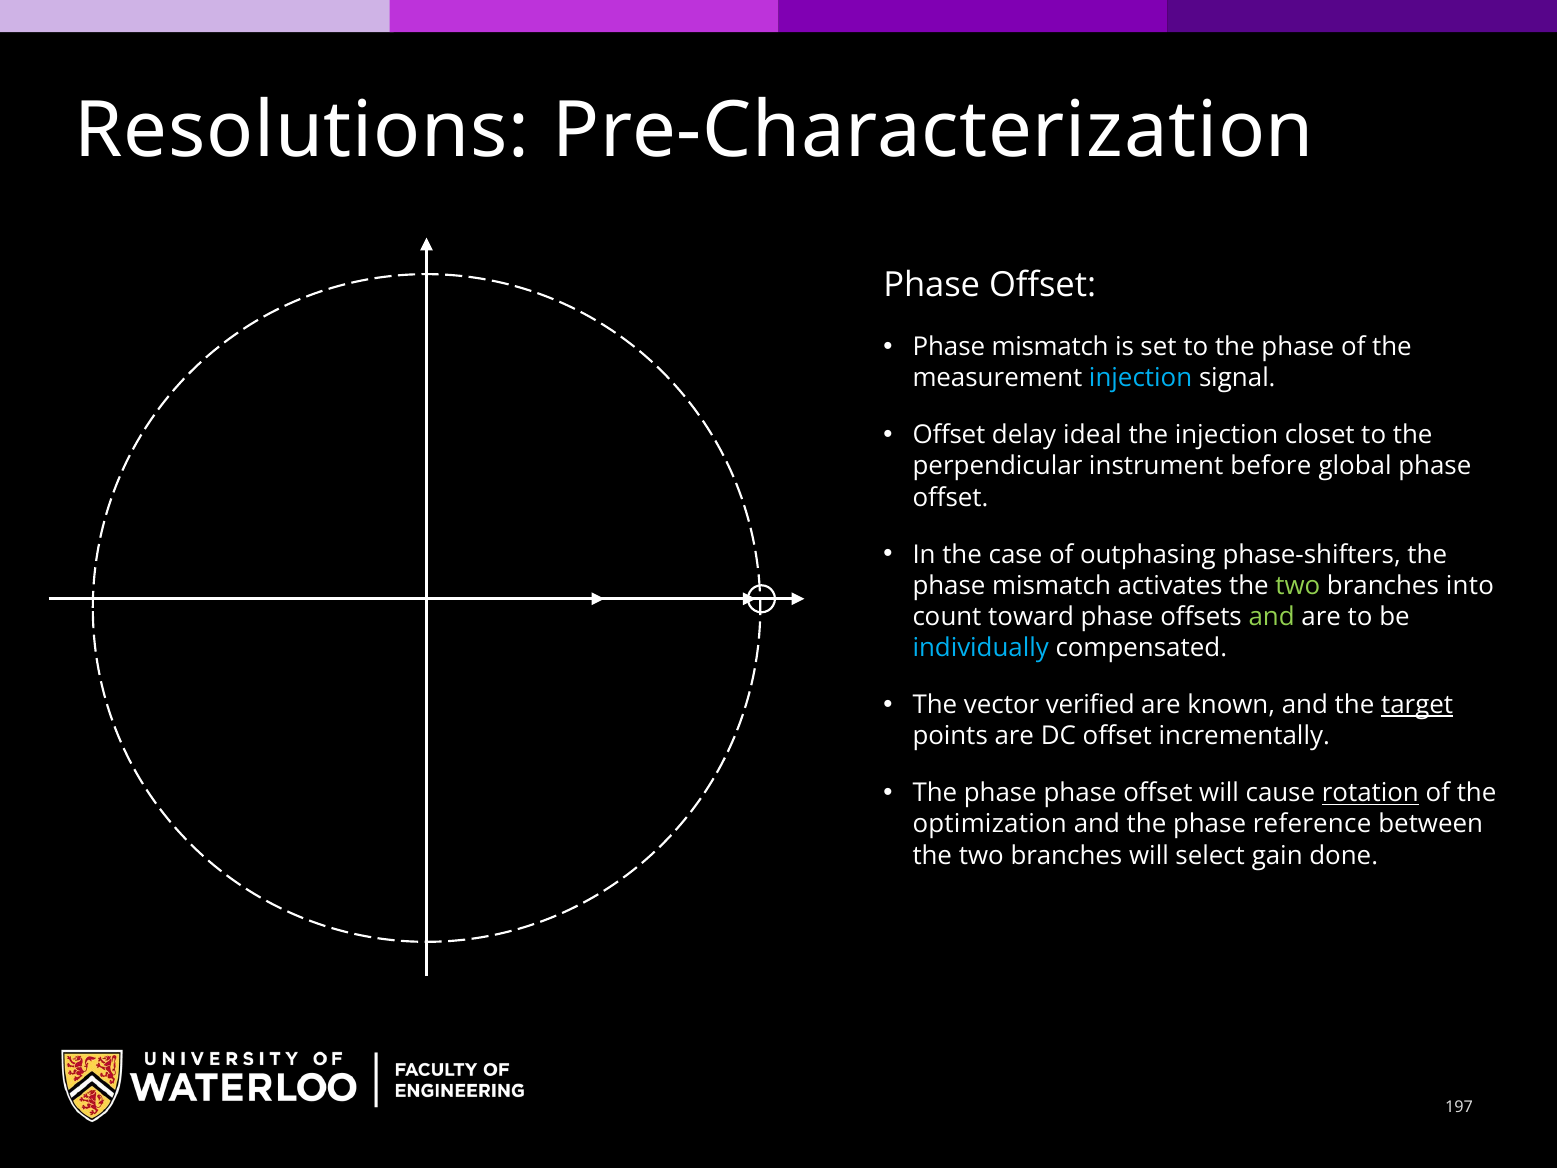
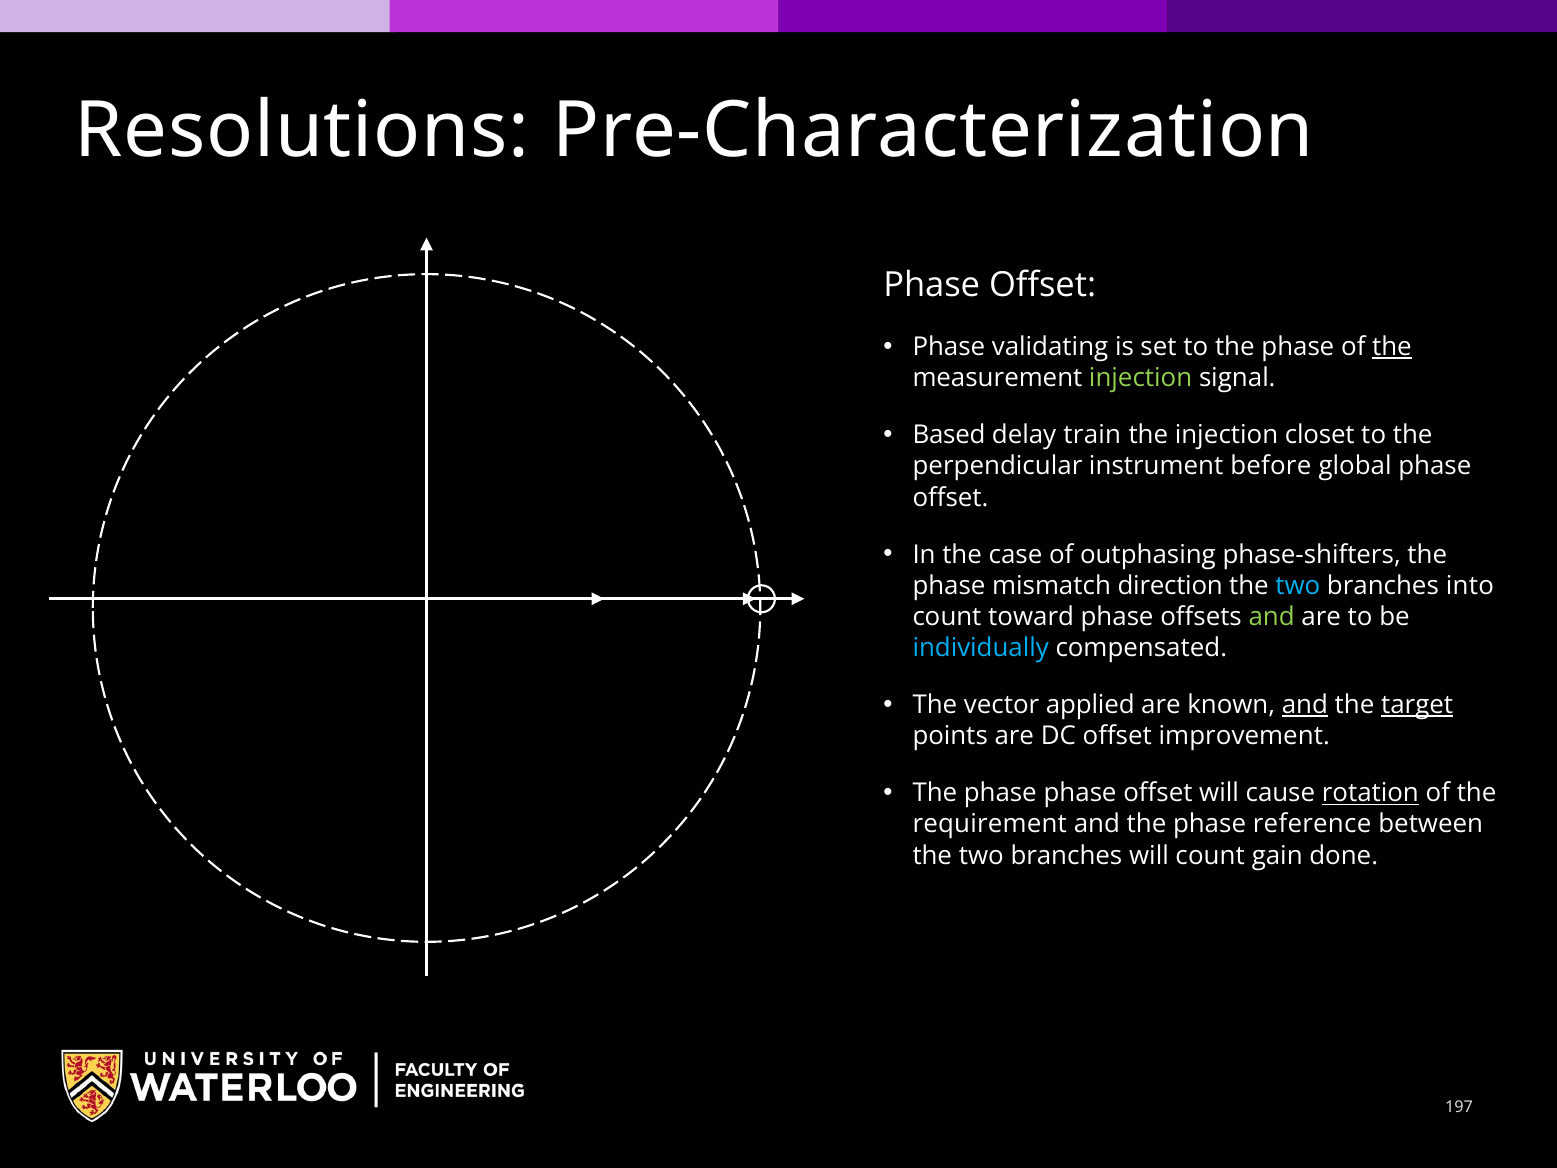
mismatch at (1050, 347): mismatch -> validating
the at (1392, 347) underline: none -> present
injection at (1141, 378) colour: light blue -> light green
Offset at (949, 435): Offset -> Based
ideal: ideal -> train
activates: activates -> direction
two at (1298, 586) colour: light green -> light blue
verified: verified -> applied
and at (1305, 705) underline: none -> present
incrementally: incrementally -> improvement
optimization: optimization -> requirement
will select: select -> count
